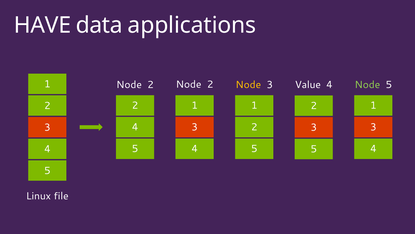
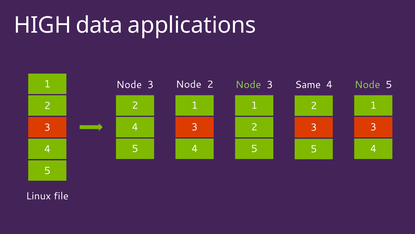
HAVE: HAVE -> HIGH
2 at (151, 85): 2 -> 3
Node at (248, 85) colour: yellow -> light green
Value: Value -> Same
